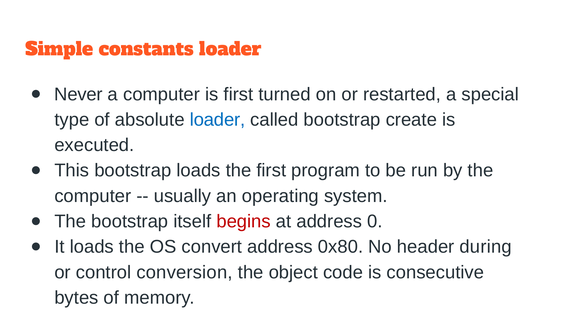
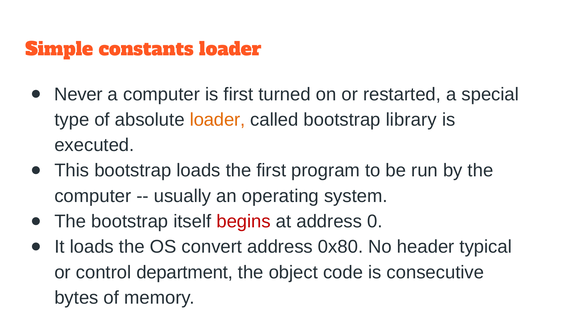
loader at (218, 120) colour: blue -> orange
create: create -> library
during: during -> typical
conversion: conversion -> department
